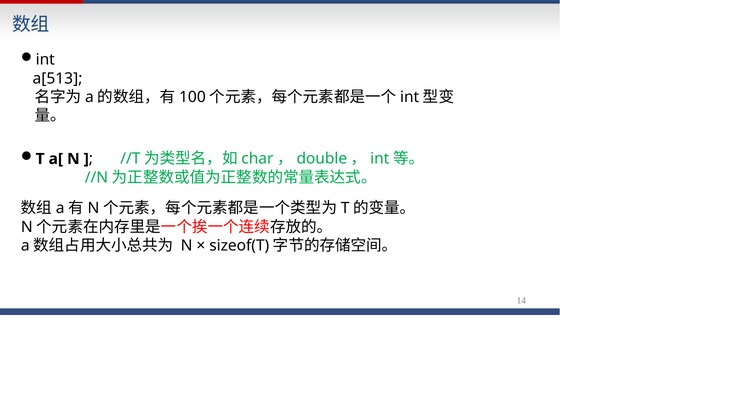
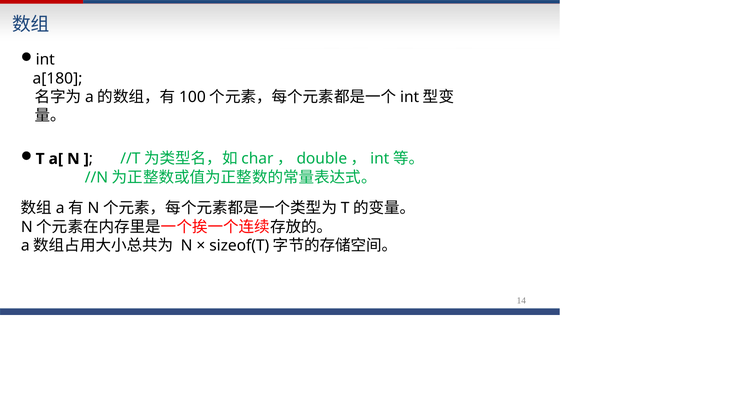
a[513: a[513 -> a[180
